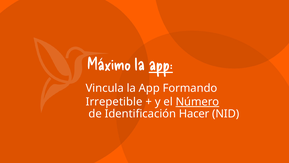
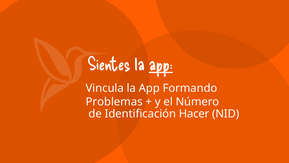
Máximo: Máximo -> Sientes
Irrepetible: Irrepetible -> Problemas
Número underline: present -> none
